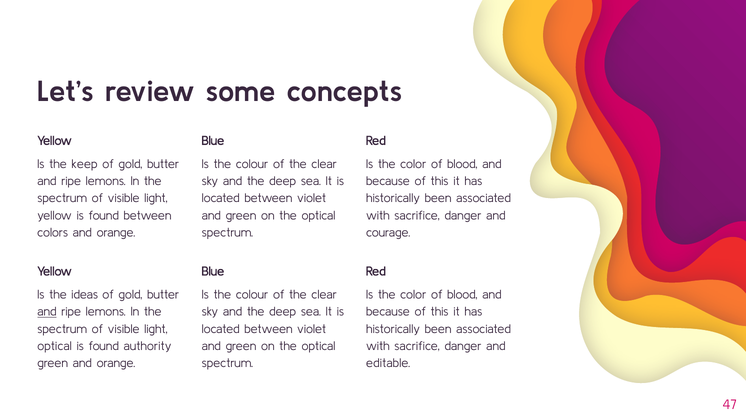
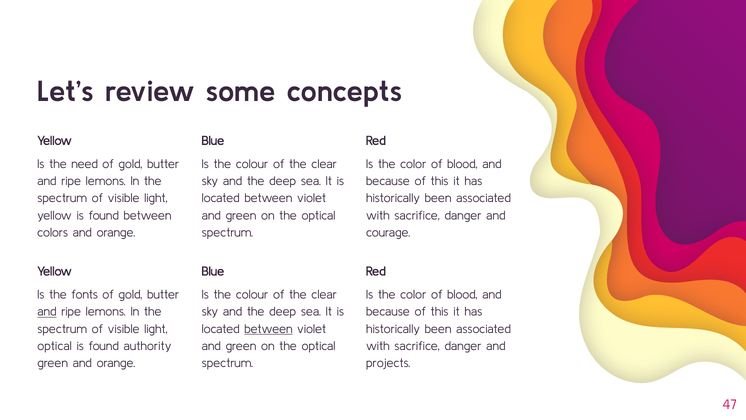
keep: keep -> need
ideas: ideas -> fonts
between at (268, 329) underline: none -> present
editable: editable -> projects
